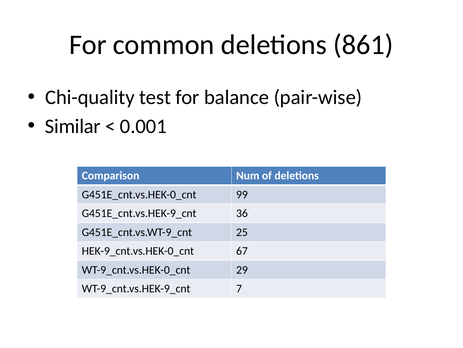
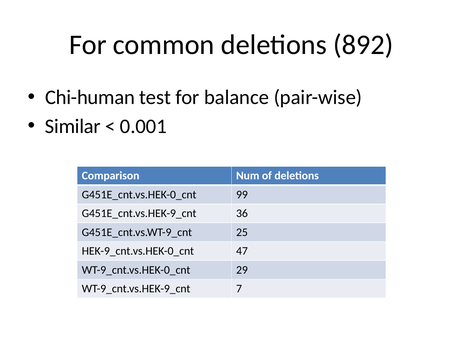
861: 861 -> 892
Chi-quality: Chi-quality -> Chi-human
67: 67 -> 47
